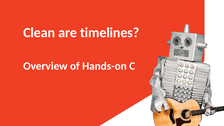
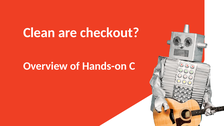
timelines: timelines -> checkout
